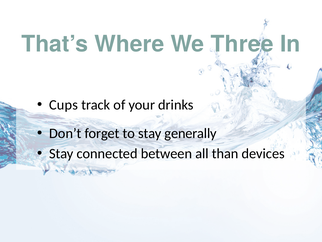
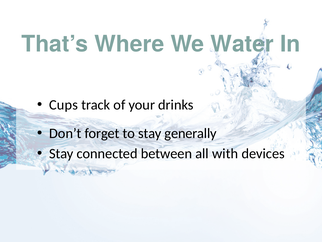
Three: Three -> Water
than: than -> with
